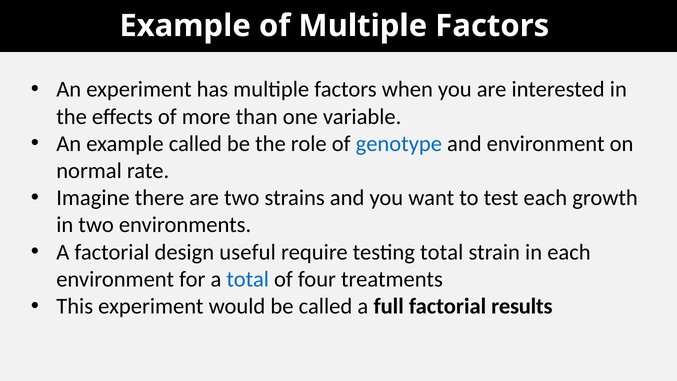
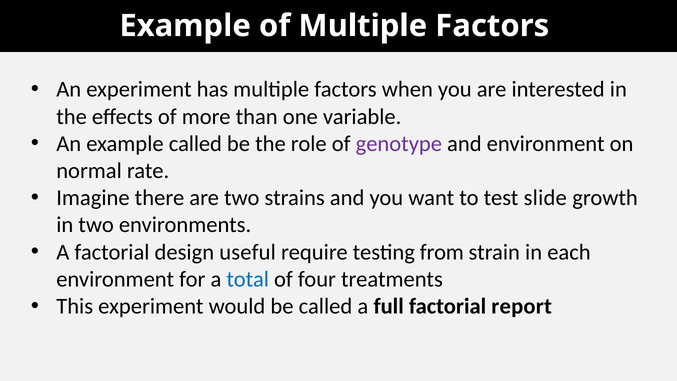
genotype colour: blue -> purple
test each: each -> slide
testing total: total -> from
results: results -> report
